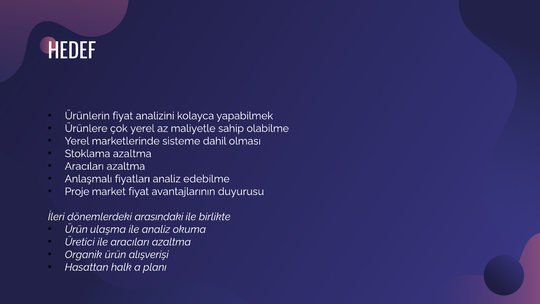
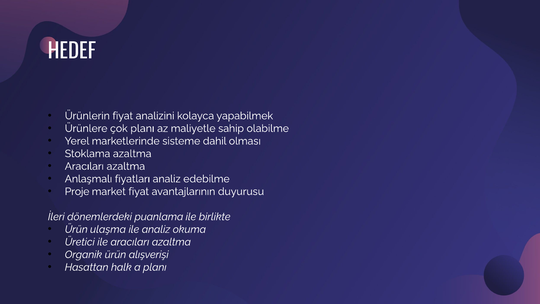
çok yerel: yerel -> planı
arasındaki: arasındaki -> puanlama
